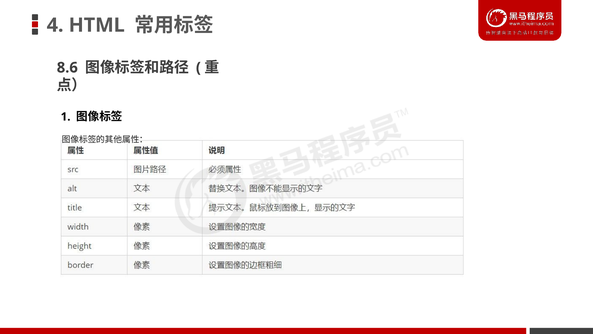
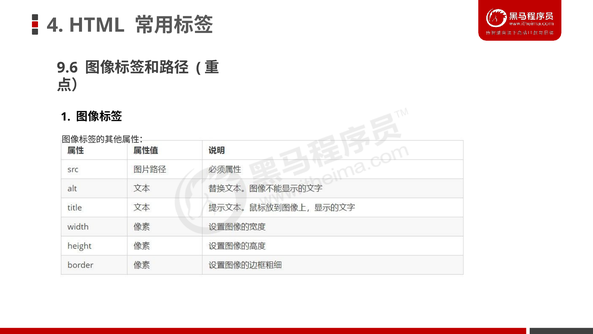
8.6: 8.6 -> 9.6
